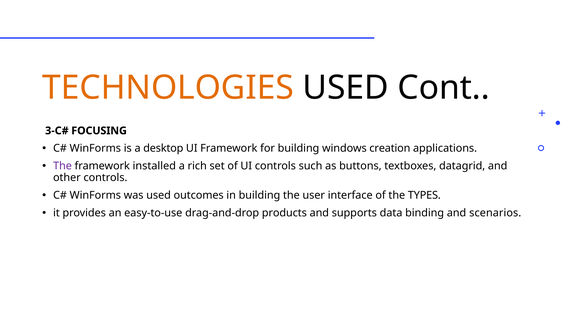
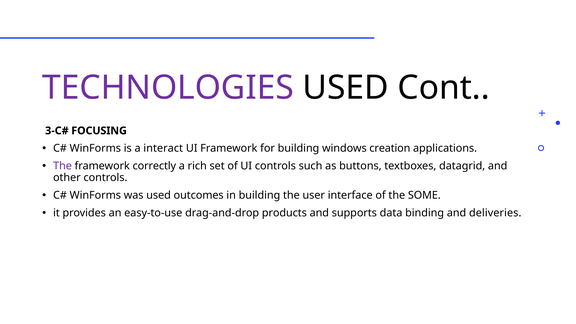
TECHNOLOGIES colour: orange -> purple
desktop: desktop -> interact
installed: installed -> correctly
TYPES: TYPES -> SOME
scenarios: scenarios -> deliveries
